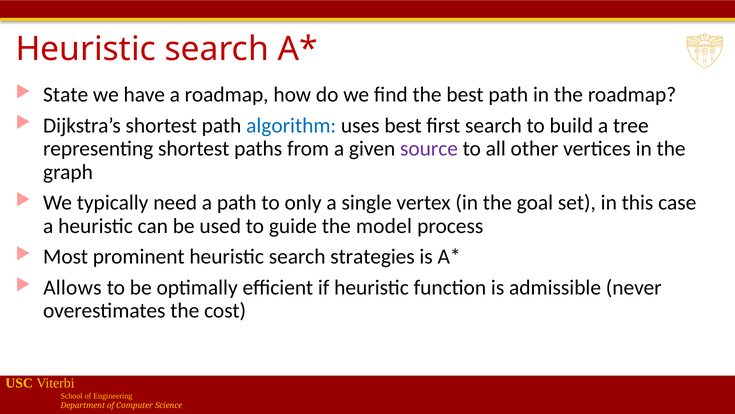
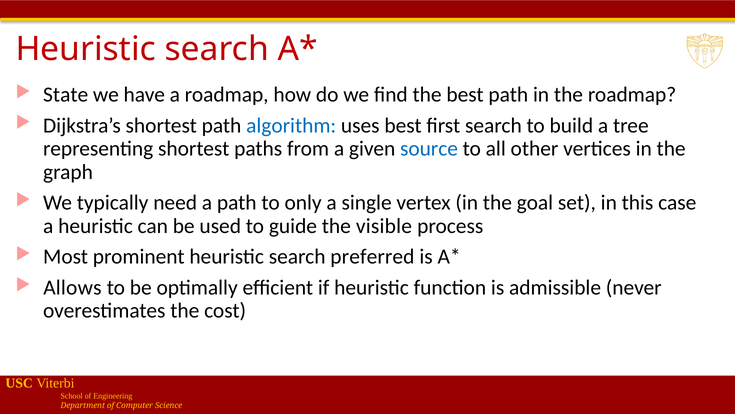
source colour: purple -> blue
model: model -> visible
strategies: strategies -> preferred
